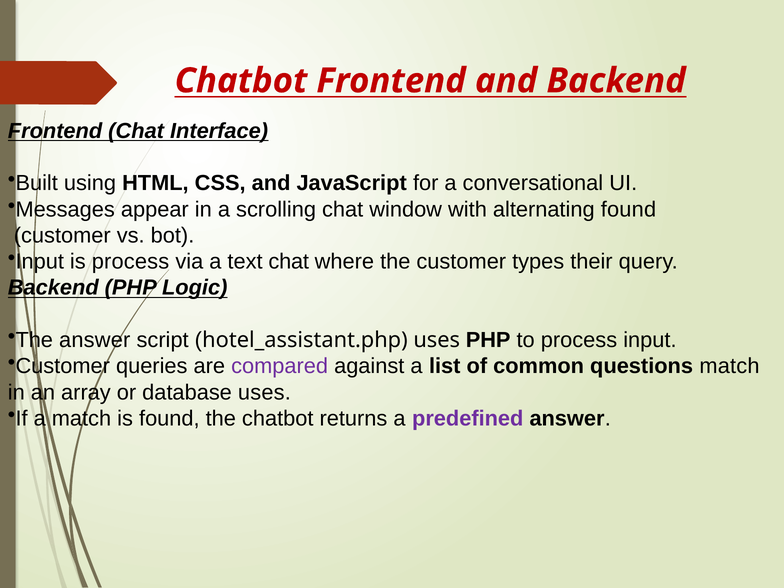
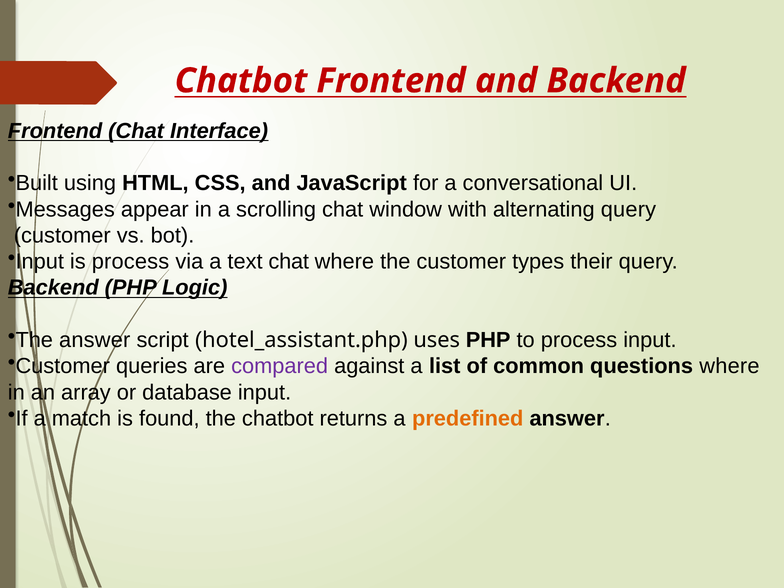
alternating found: found -> query
questions match: match -> where
database uses: uses -> input
predefined colour: purple -> orange
